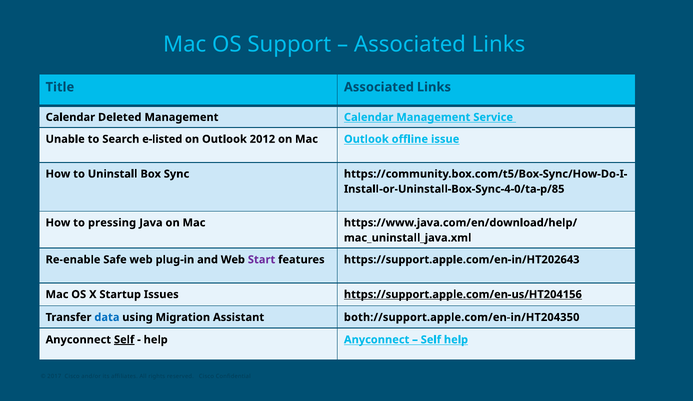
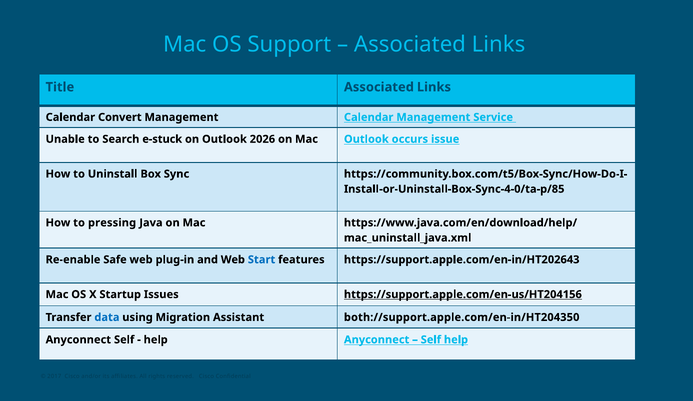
Deleted: Deleted -> Convert
e-listed: e-listed -> e-stuck
2012: 2012 -> 2026
offline: offline -> occurs
Start colour: purple -> blue
Self at (124, 340) underline: present -> none
